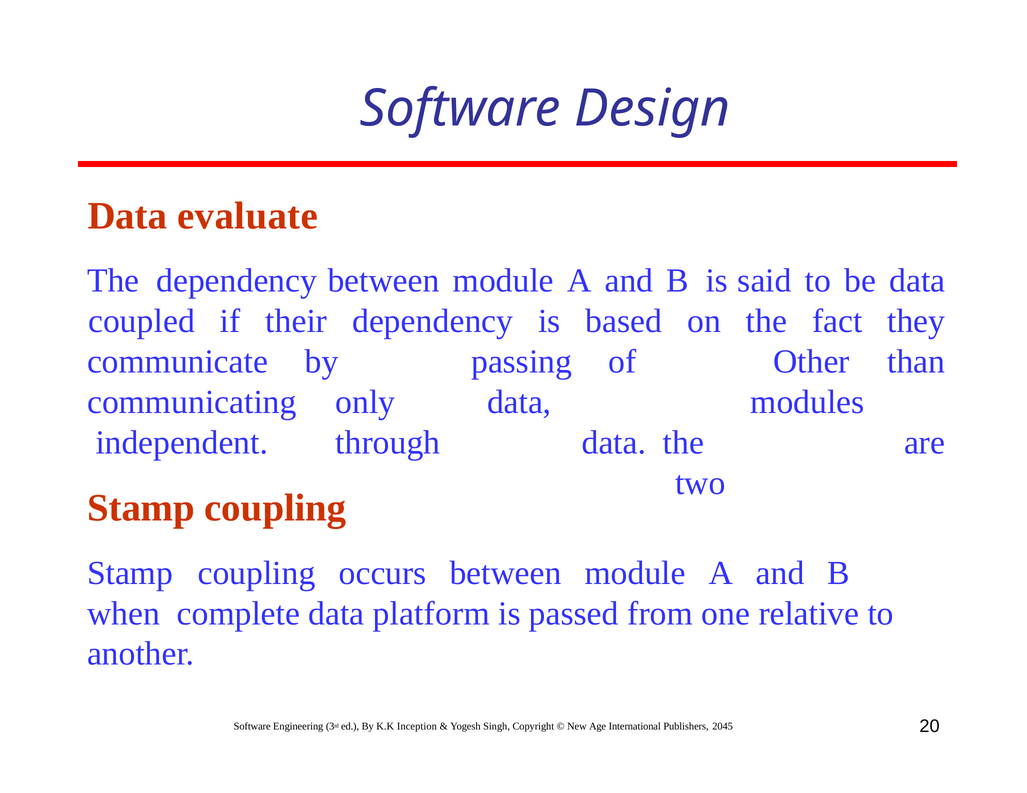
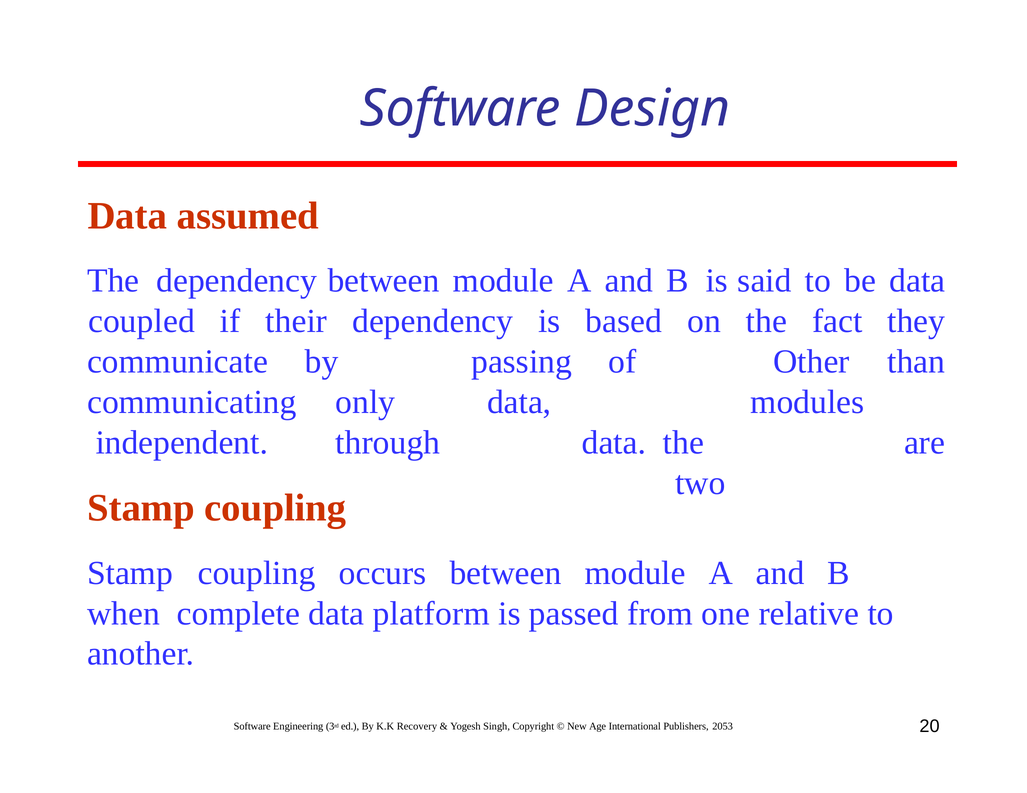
evaluate: evaluate -> assumed
Inception: Inception -> Recovery
2045: 2045 -> 2053
